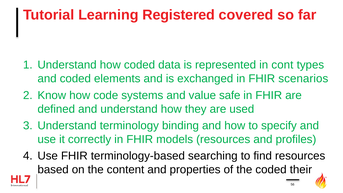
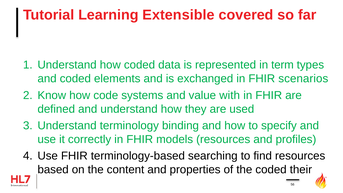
Registered: Registered -> Extensible
cont: cont -> term
safe: safe -> with
